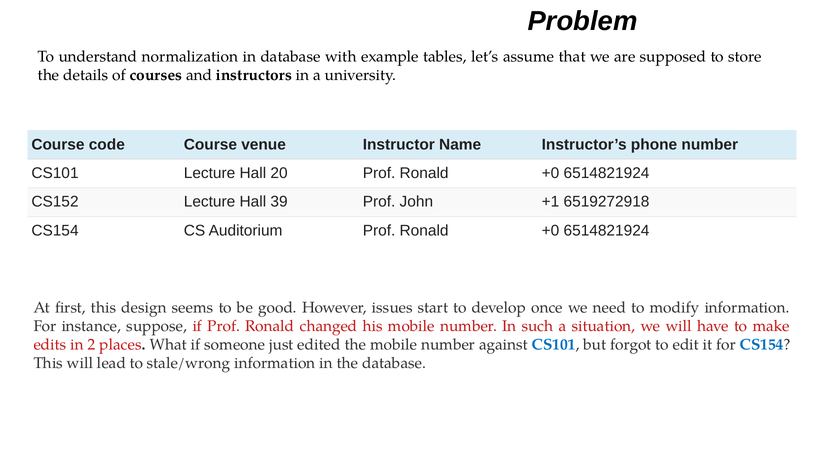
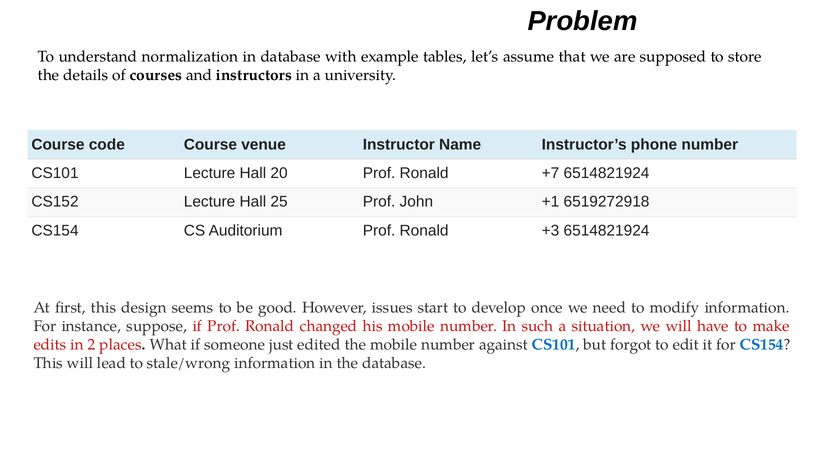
20 Prof Ronald +0: +0 -> +7
39: 39 -> 25
Auditorium Prof Ronald +0: +0 -> +3
